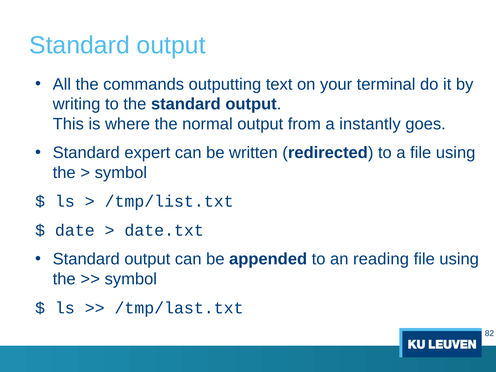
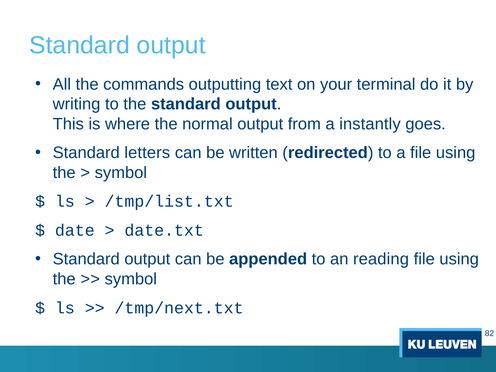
expert: expert -> letters
/tmp/last.txt: /tmp/last.txt -> /tmp/next.txt
